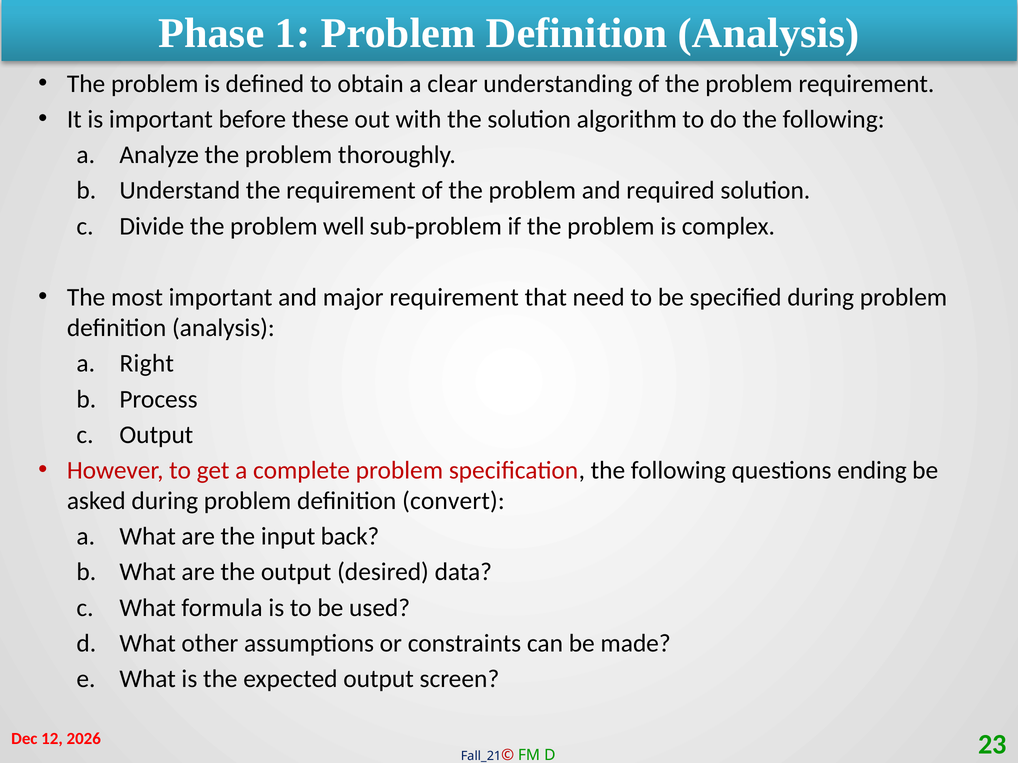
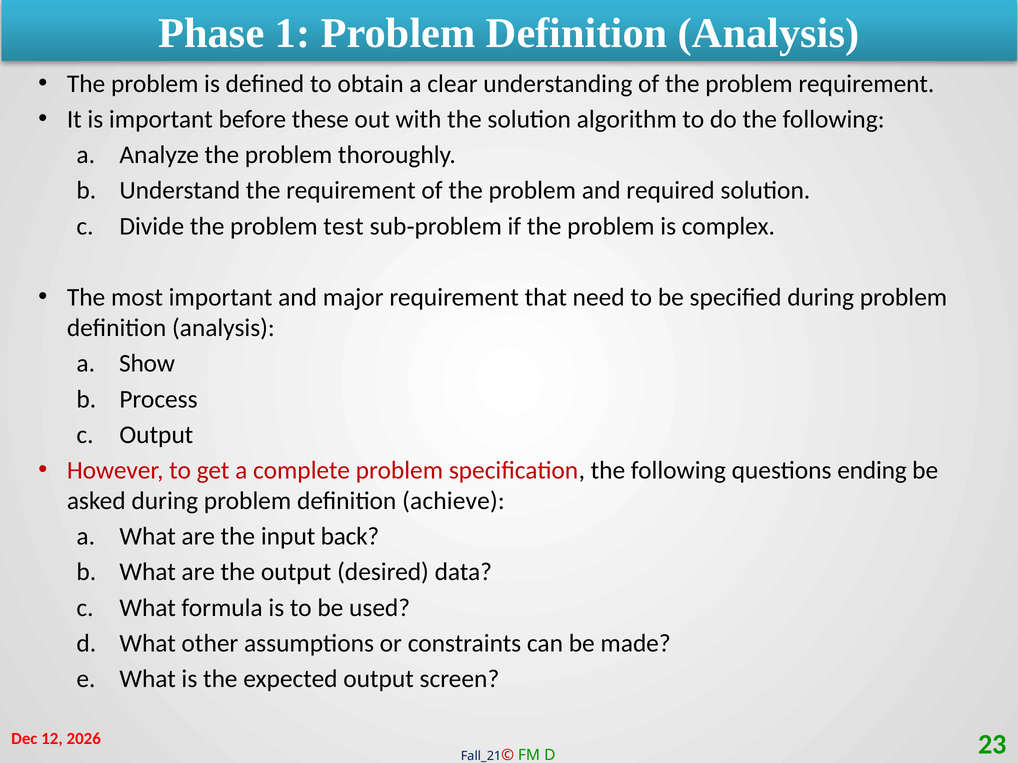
well: well -> test
Right: Right -> Show
convert: convert -> achieve
